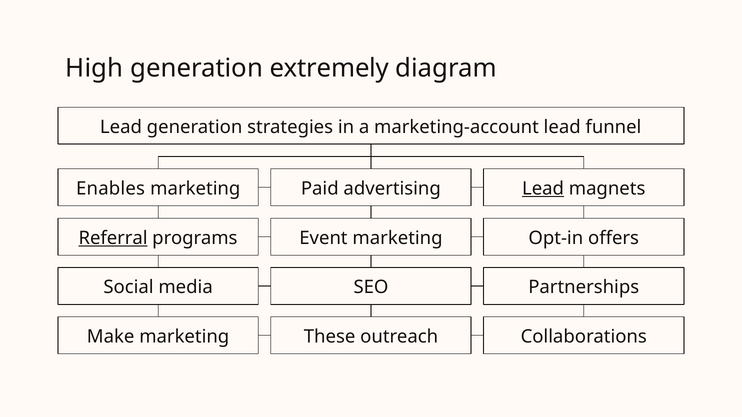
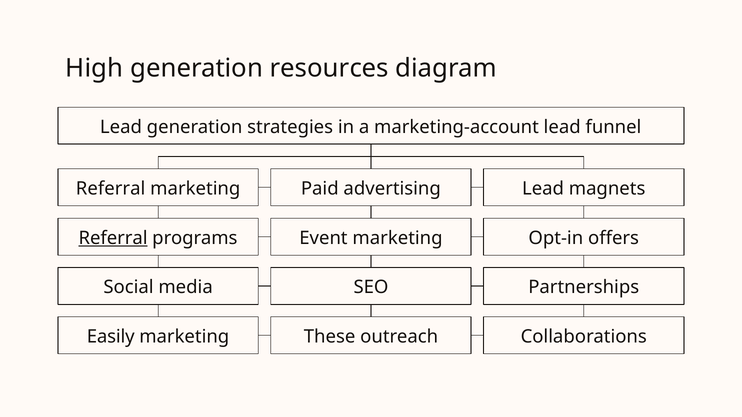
extremely: extremely -> resources
Enables at (111, 189): Enables -> Referral
Lead at (543, 189) underline: present -> none
Make: Make -> Easily
